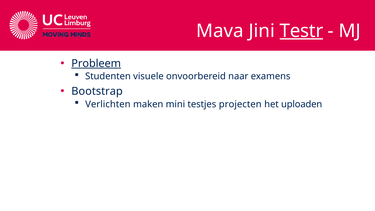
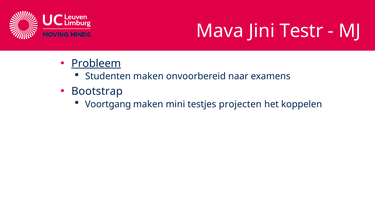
Testr underline: present -> none
Studenten visuele: visuele -> maken
Verlichten: Verlichten -> Voortgang
uploaden: uploaden -> koppelen
